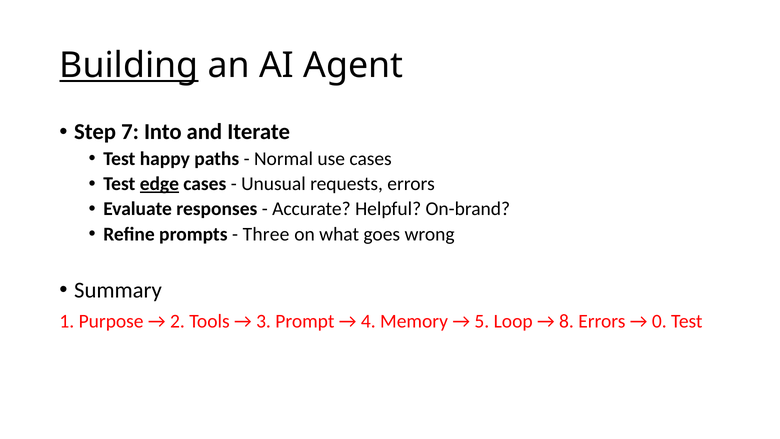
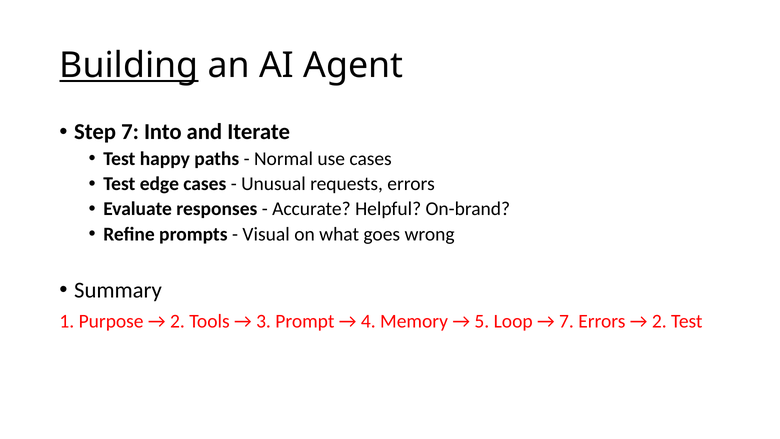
edge underline: present -> none
Three: Three -> Visual
8 at (567, 321): 8 -> 7
0 at (659, 321): 0 -> 2
